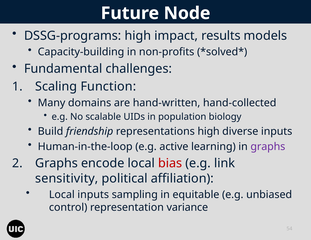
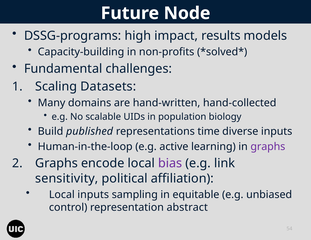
Function: Function -> Datasets
friendship: friendship -> published
representations high: high -> time
bias colour: red -> purple
variance: variance -> abstract
